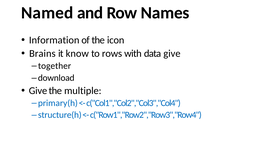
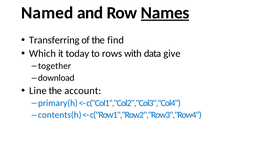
Names underline: none -> present
Information: Information -> Transferring
icon: icon -> find
Brains: Brains -> Which
know: know -> today
Give at (38, 90): Give -> Line
multiple: multiple -> account
structure(h: structure(h -> contents(h
